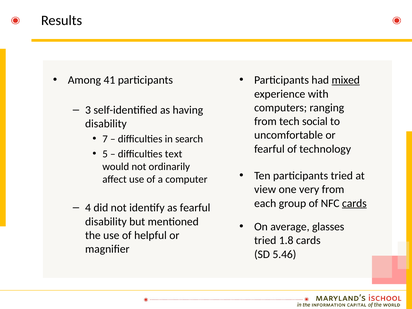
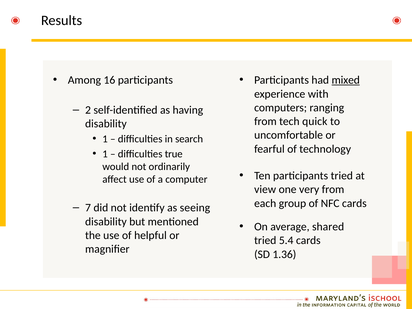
41: 41 -> 16
3: 3 -> 2
social: social -> quick
7 at (105, 139): 7 -> 1
5 at (105, 154): 5 -> 1
text: text -> true
cards at (354, 203) underline: present -> none
4: 4 -> 7
as fearful: fearful -> seeing
glasses: glasses -> shared
1.8: 1.8 -> 5.4
5.46: 5.46 -> 1.36
